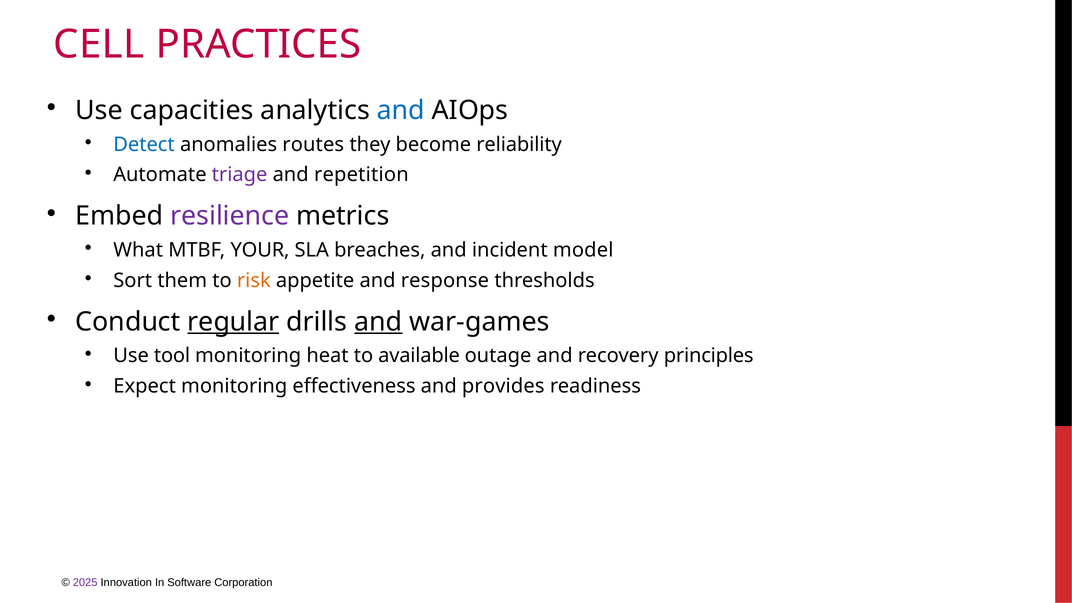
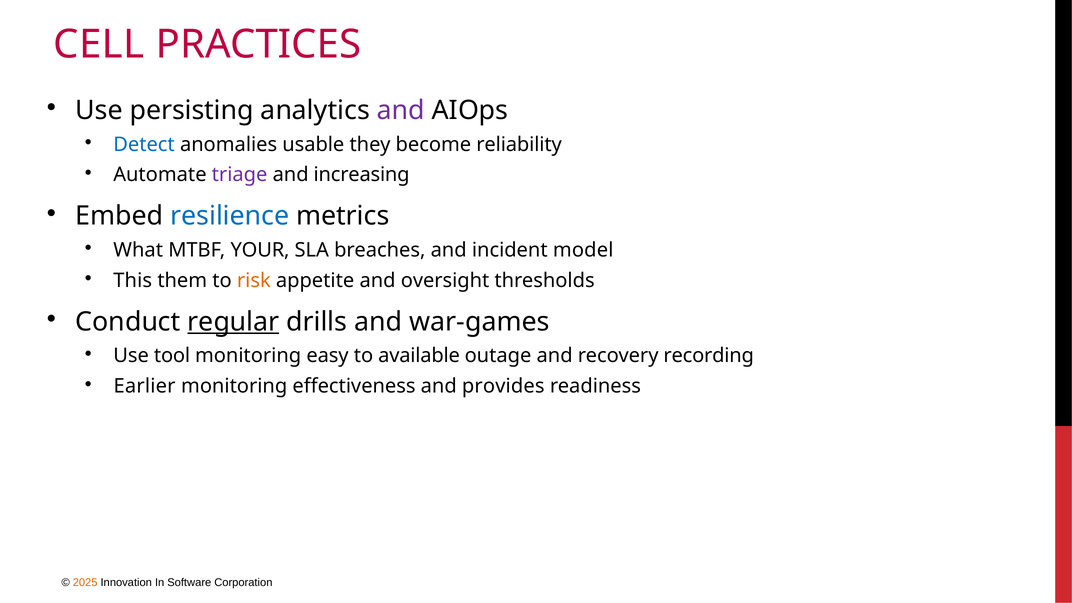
capacities: capacities -> persisting
and at (401, 110) colour: blue -> purple
routes: routes -> usable
repetition: repetition -> increasing
resilience colour: purple -> blue
Sort: Sort -> This
response: response -> oversight
and at (378, 322) underline: present -> none
heat: heat -> easy
principles: principles -> recording
Expect: Expect -> Earlier
2025 colour: purple -> orange
